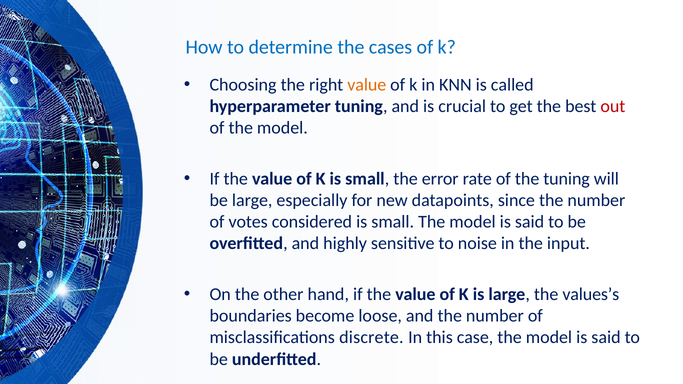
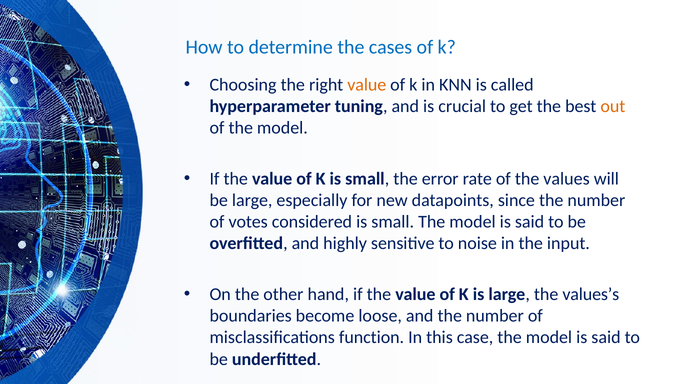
out colour: red -> orange
the tuning: tuning -> values
discrete: discrete -> function
